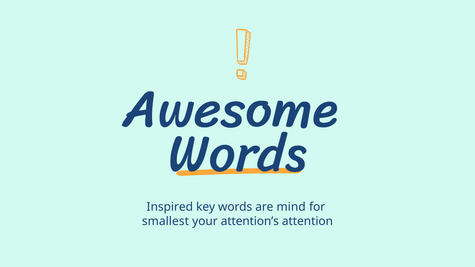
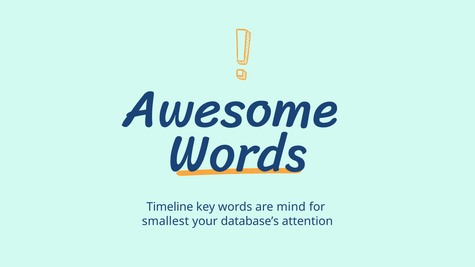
Inspired: Inspired -> Timeline
attention’s: attention’s -> database’s
